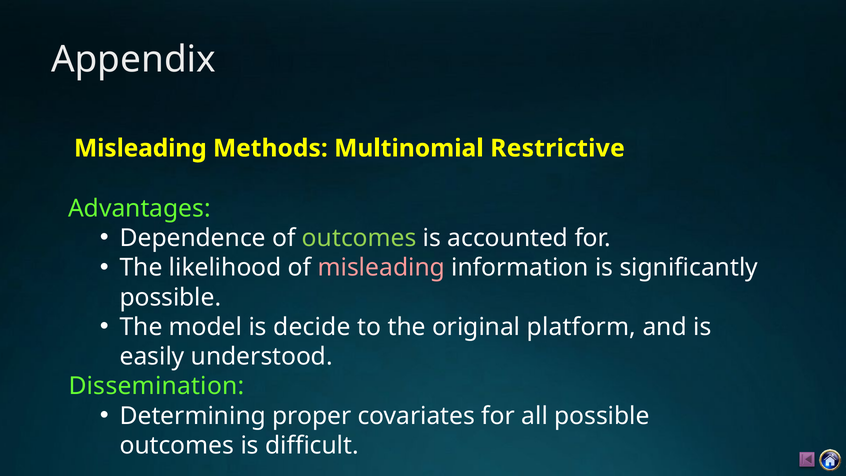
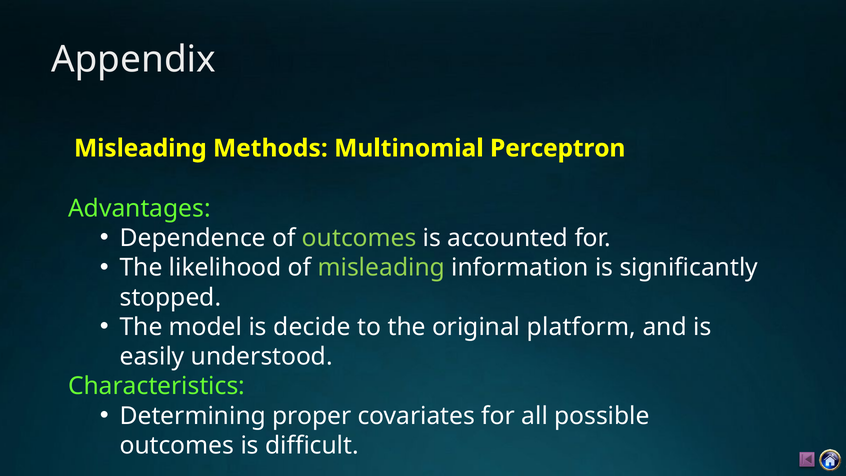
Restrictive: Restrictive -> Perceptron
misleading at (381, 268) colour: pink -> light green
possible at (170, 297): possible -> stopped
Dissemination: Dissemination -> Characteristics
